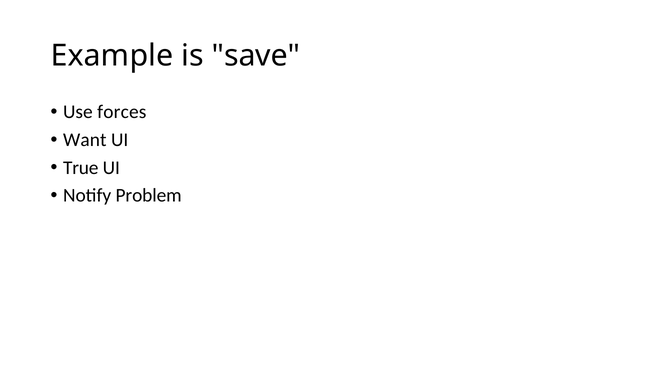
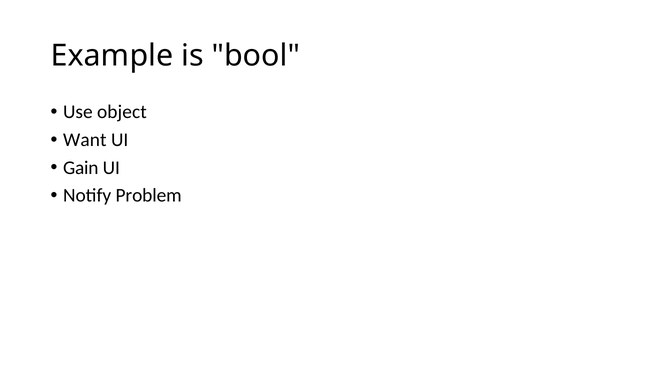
save: save -> bool
forces: forces -> object
True: True -> Gain
